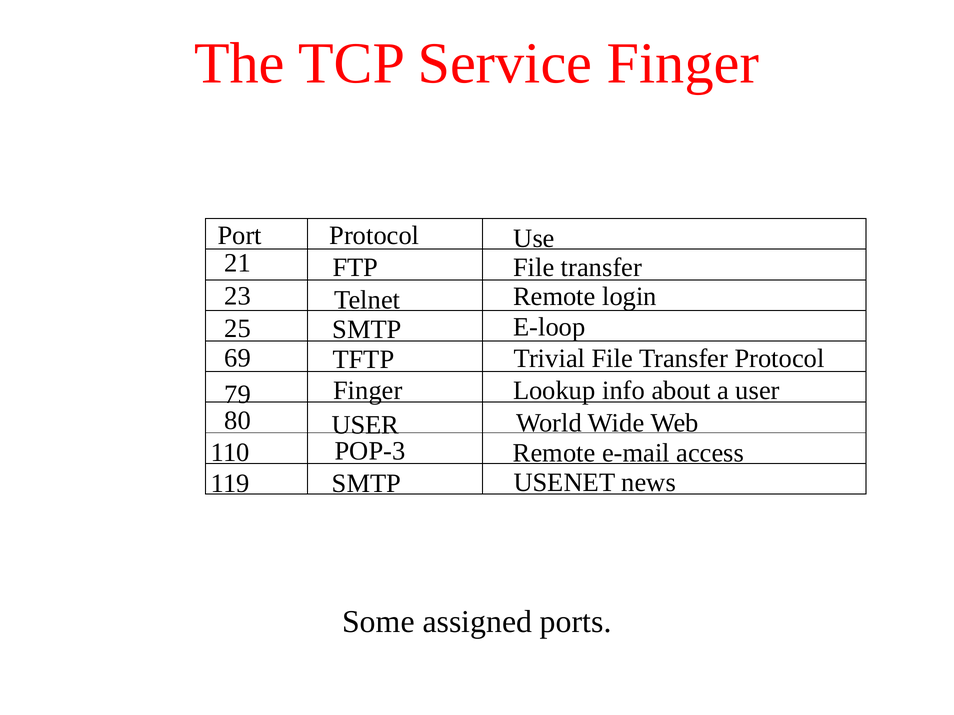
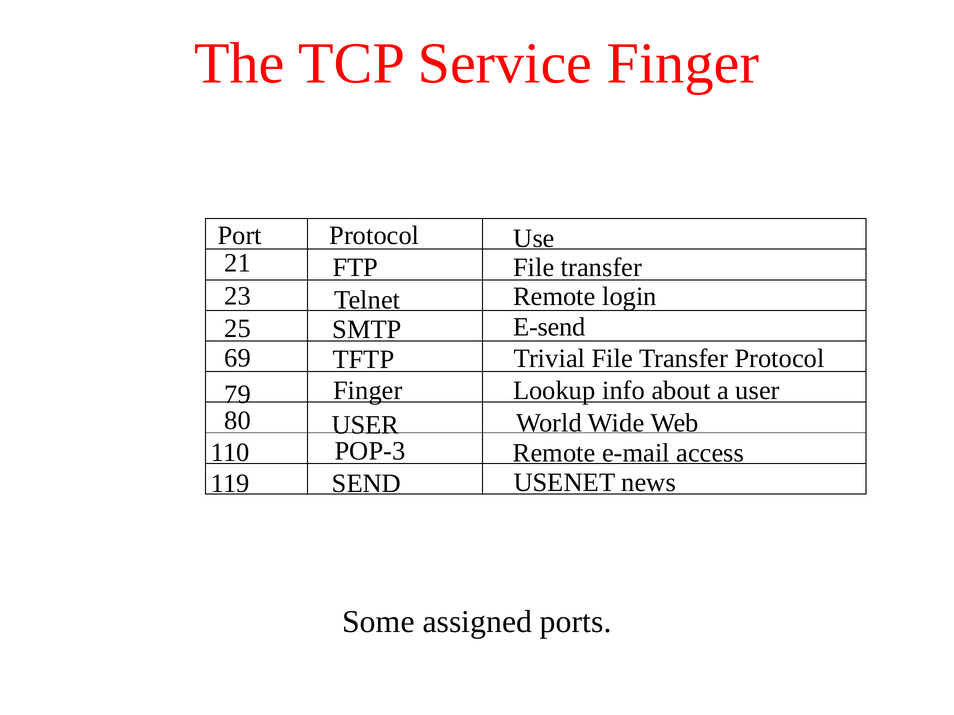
E-loop: E-loop -> E-send
119 SMTP: SMTP -> SEND
